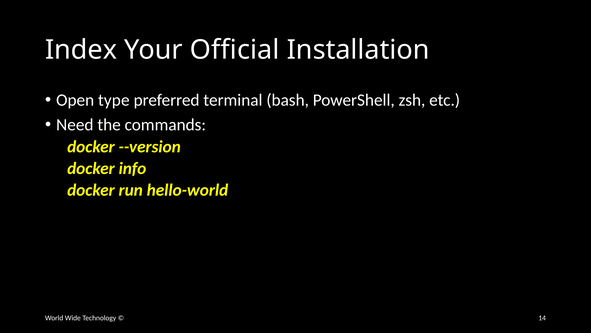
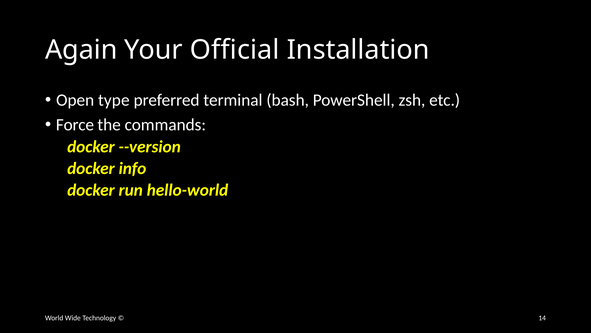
Index: Index -> Again
Need: Need -> Force
